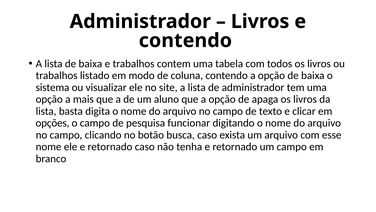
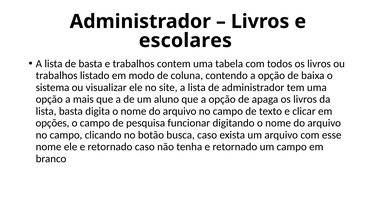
contendo at (185, 40): contendo -> escolares
lista de baixa: baixa -> basta
